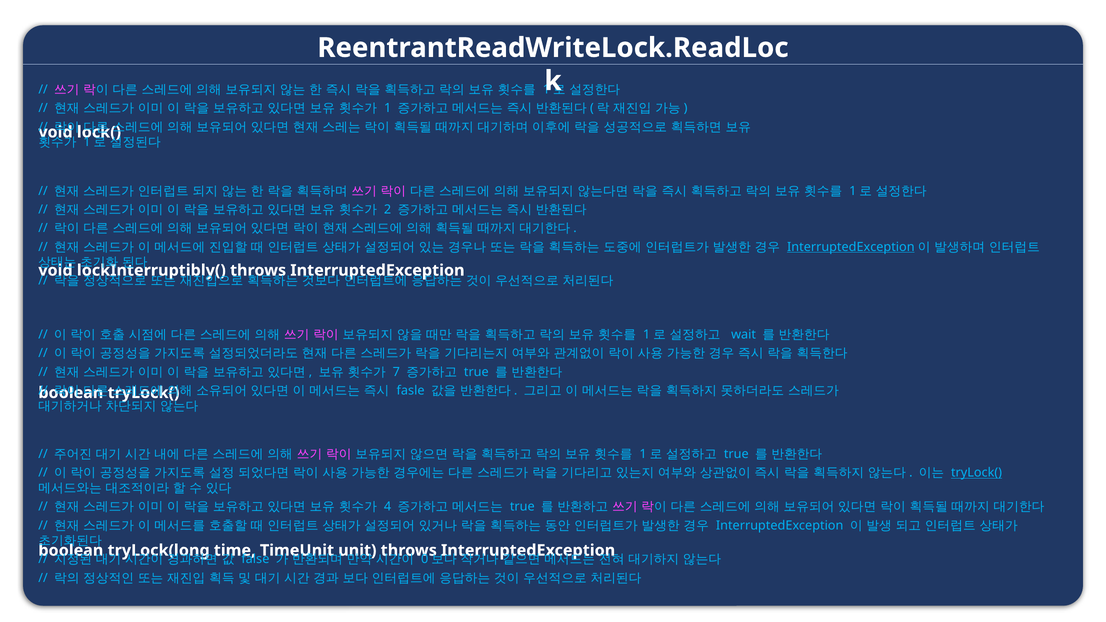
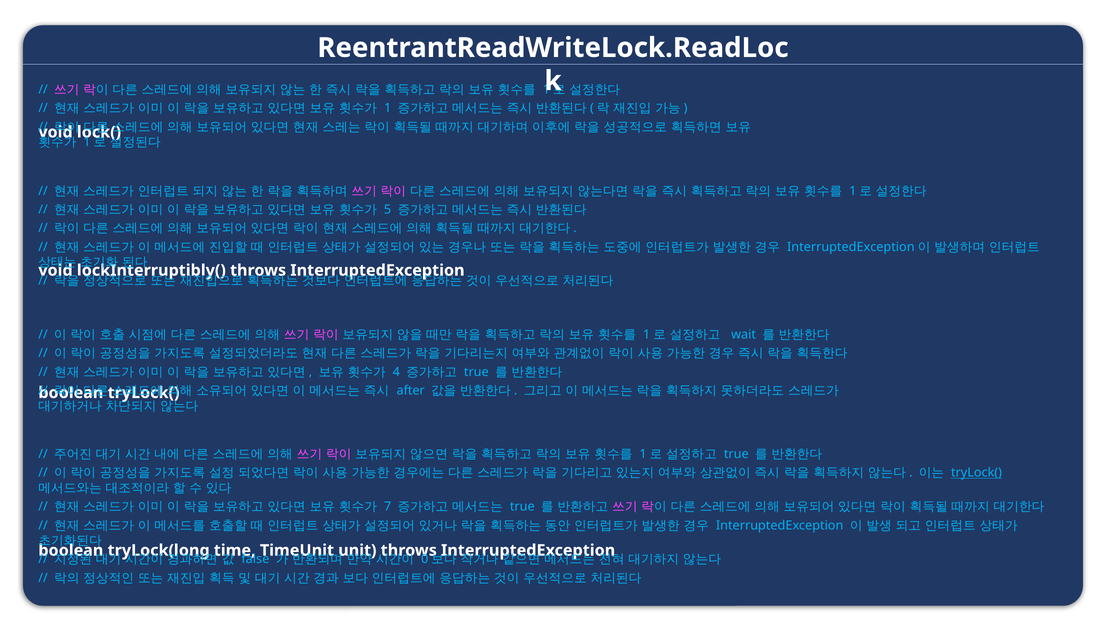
2: 2 -> 5
InterruptedException at (851, 247) underline: present -> none
7: 7 -> 4
fasle: fasle -> after
4: 4 -> 7
